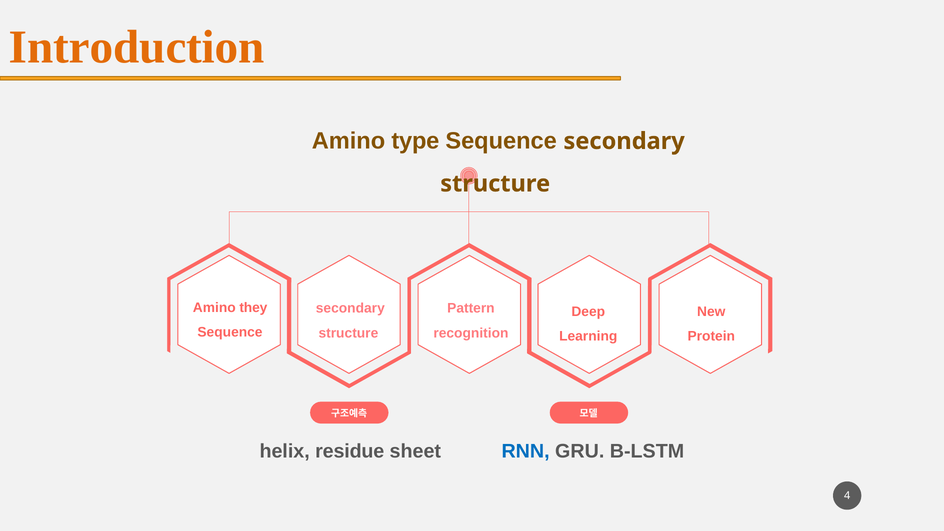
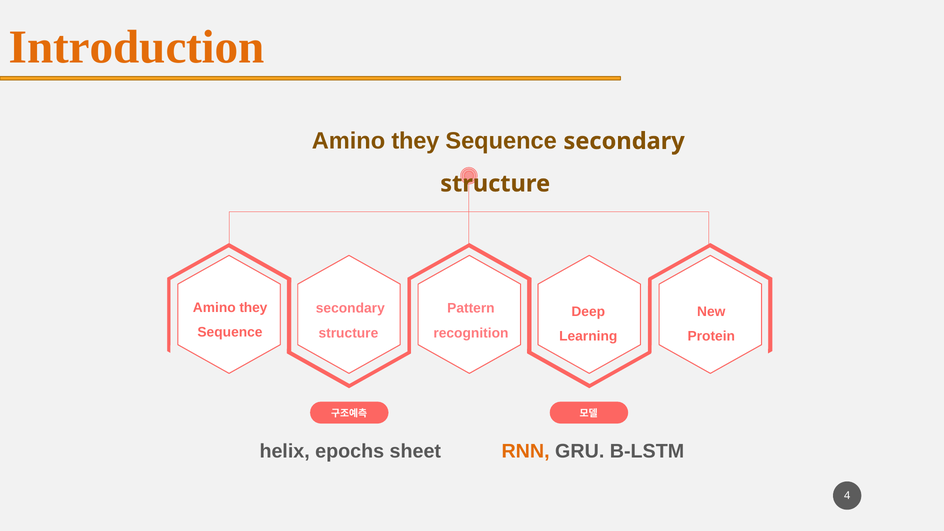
type at (415, 141): type -> they
RNN colour: blue -> orange
residue: residue -> epochs
